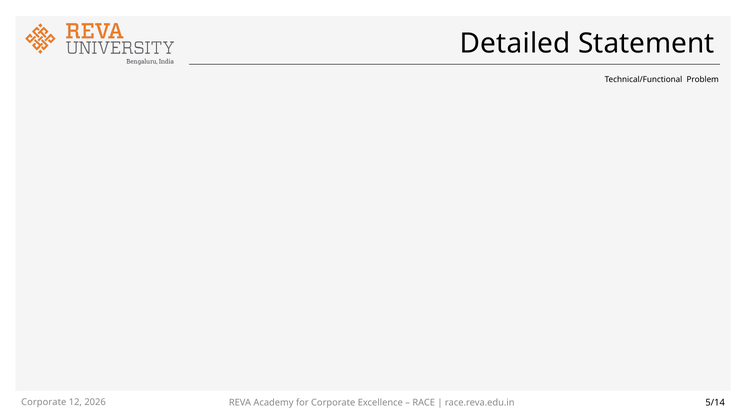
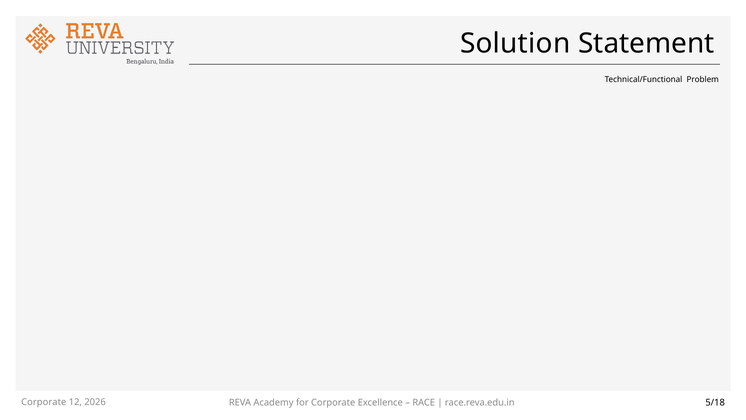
Detailed: Detailed -> Solution
5/14: 5/14 -> 5/18
